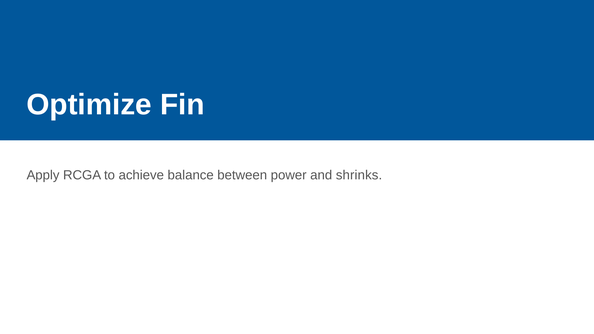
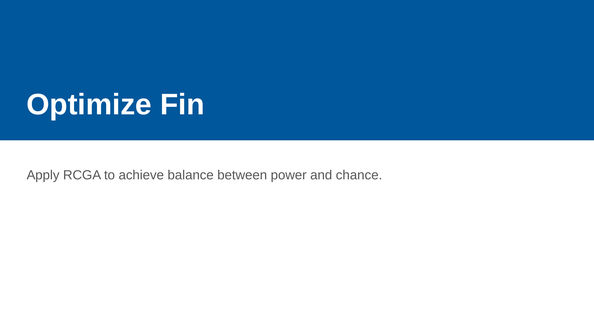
shrinks: shrinks -> chance
